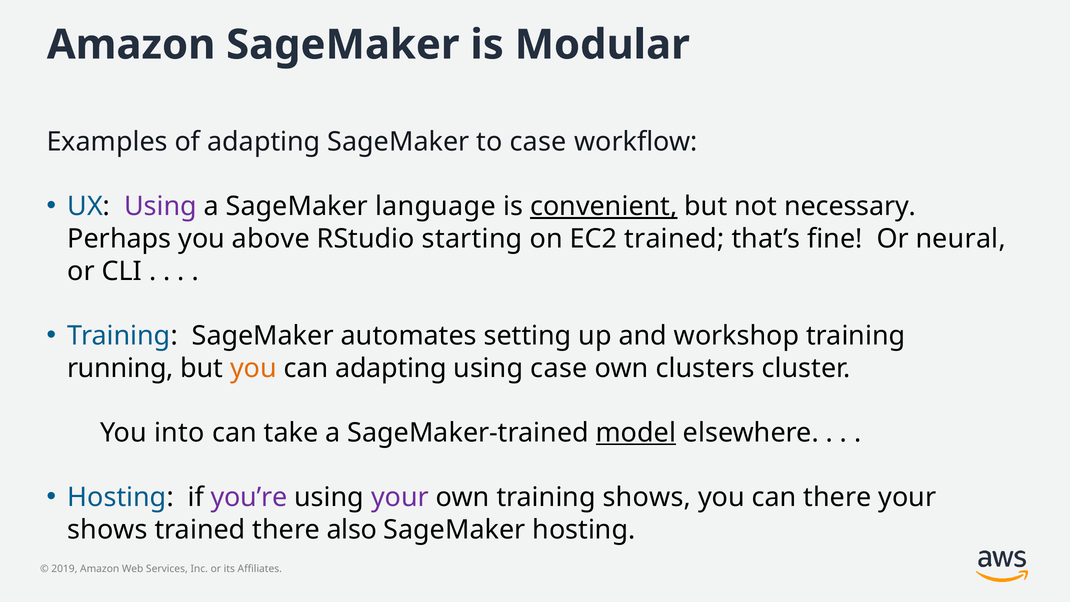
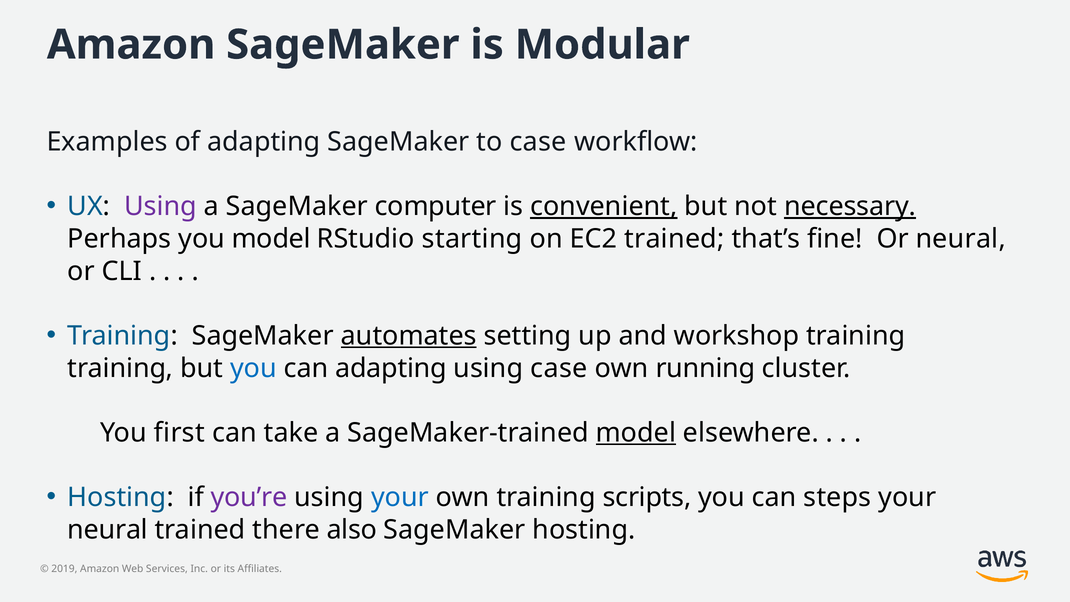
language: language -> computer
necessary underline: none -> present
you above: above -> model
automates underline: none -> present
running at (120, 368): running -> training
you at (253, 368) colour: orange -> blue
clusters: clusters -> running
into: into -> first
your at (400, 497) colour: purple -> blue
training shows: shows -> scripts
can there: there -> steps
shows at (107, 530): shows -> neural
